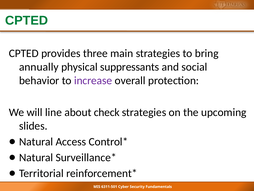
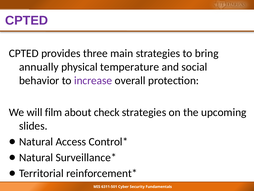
CPTED at (27, 20) colour: green -> purple
suppressants: suppressants -> temperature
line: line -> film
